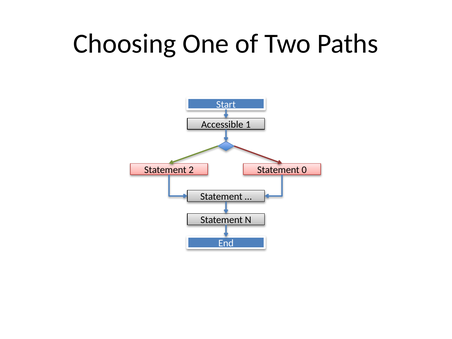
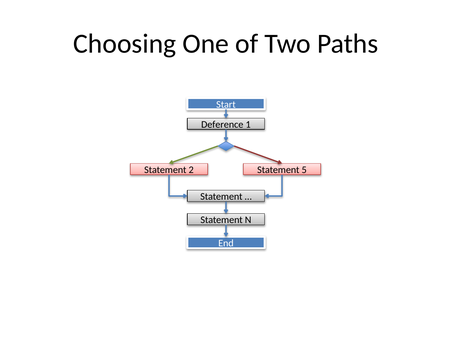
Accessible: Accessible -> Deference
0: 0 -> 5
